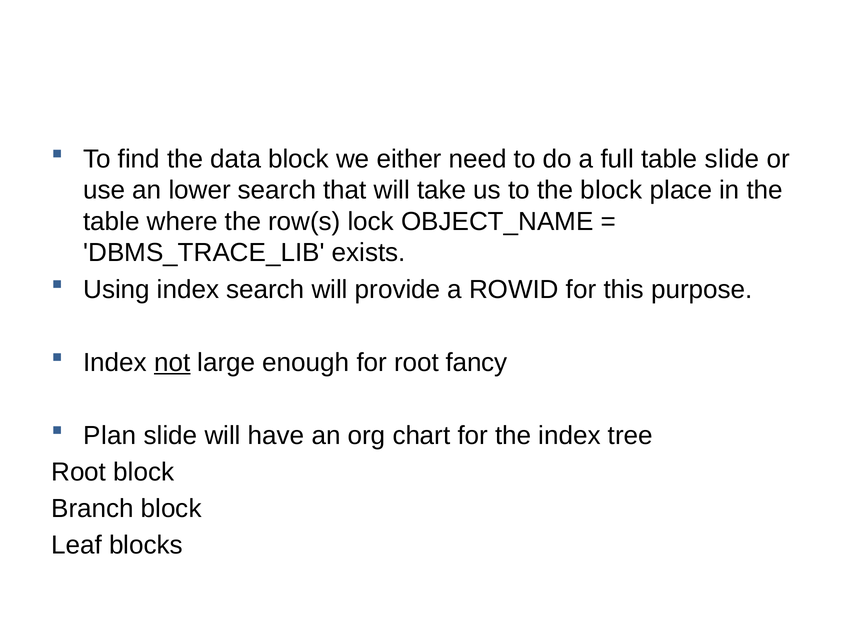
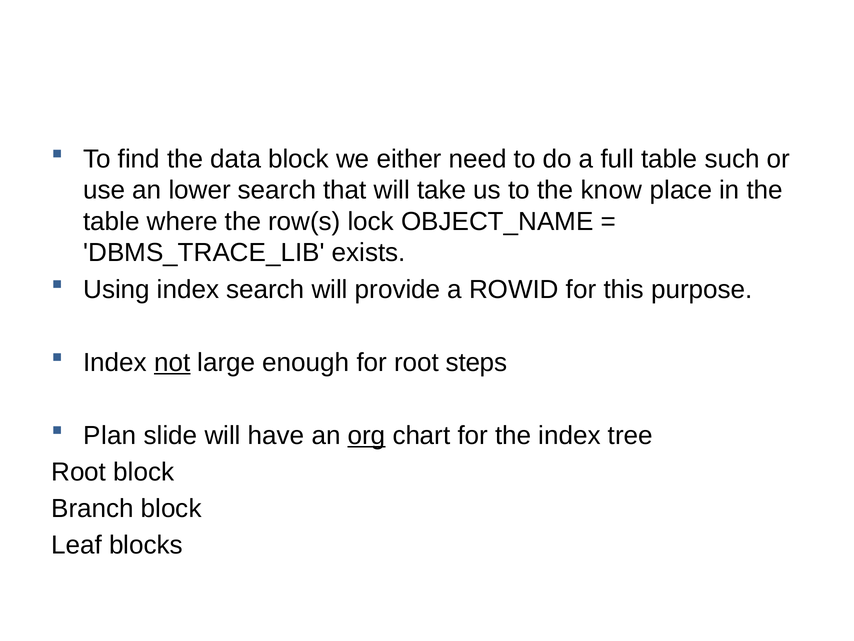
table slide: slide -> such
the block: block -> know
fancy: fancy -> steps
org underline: none -> present
